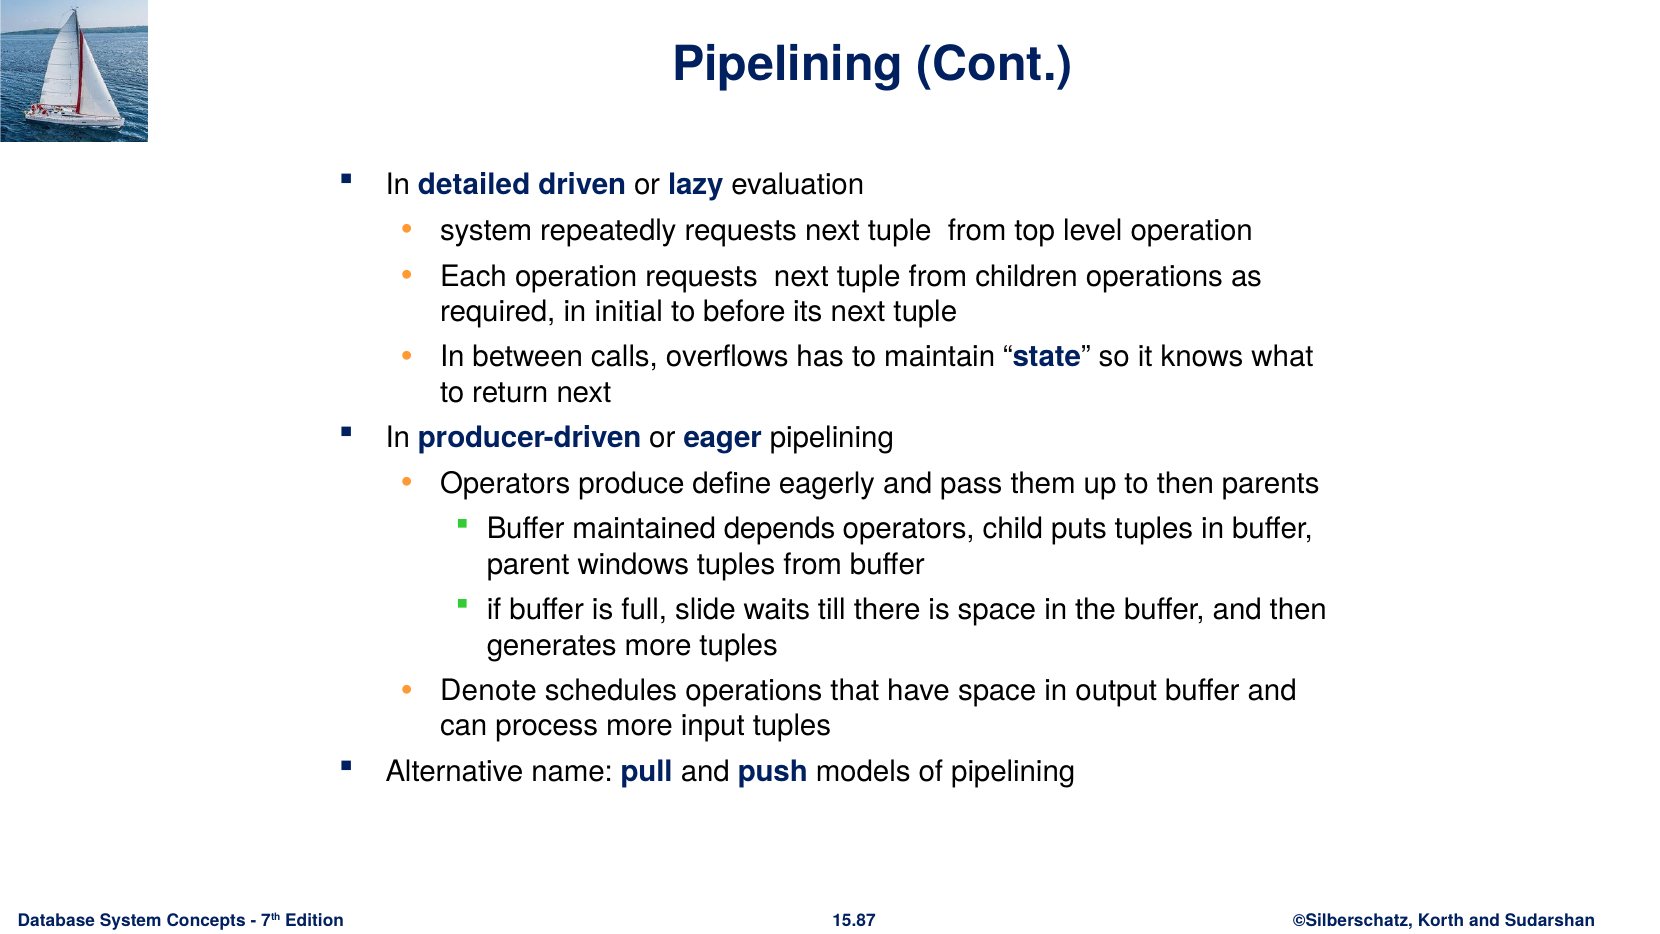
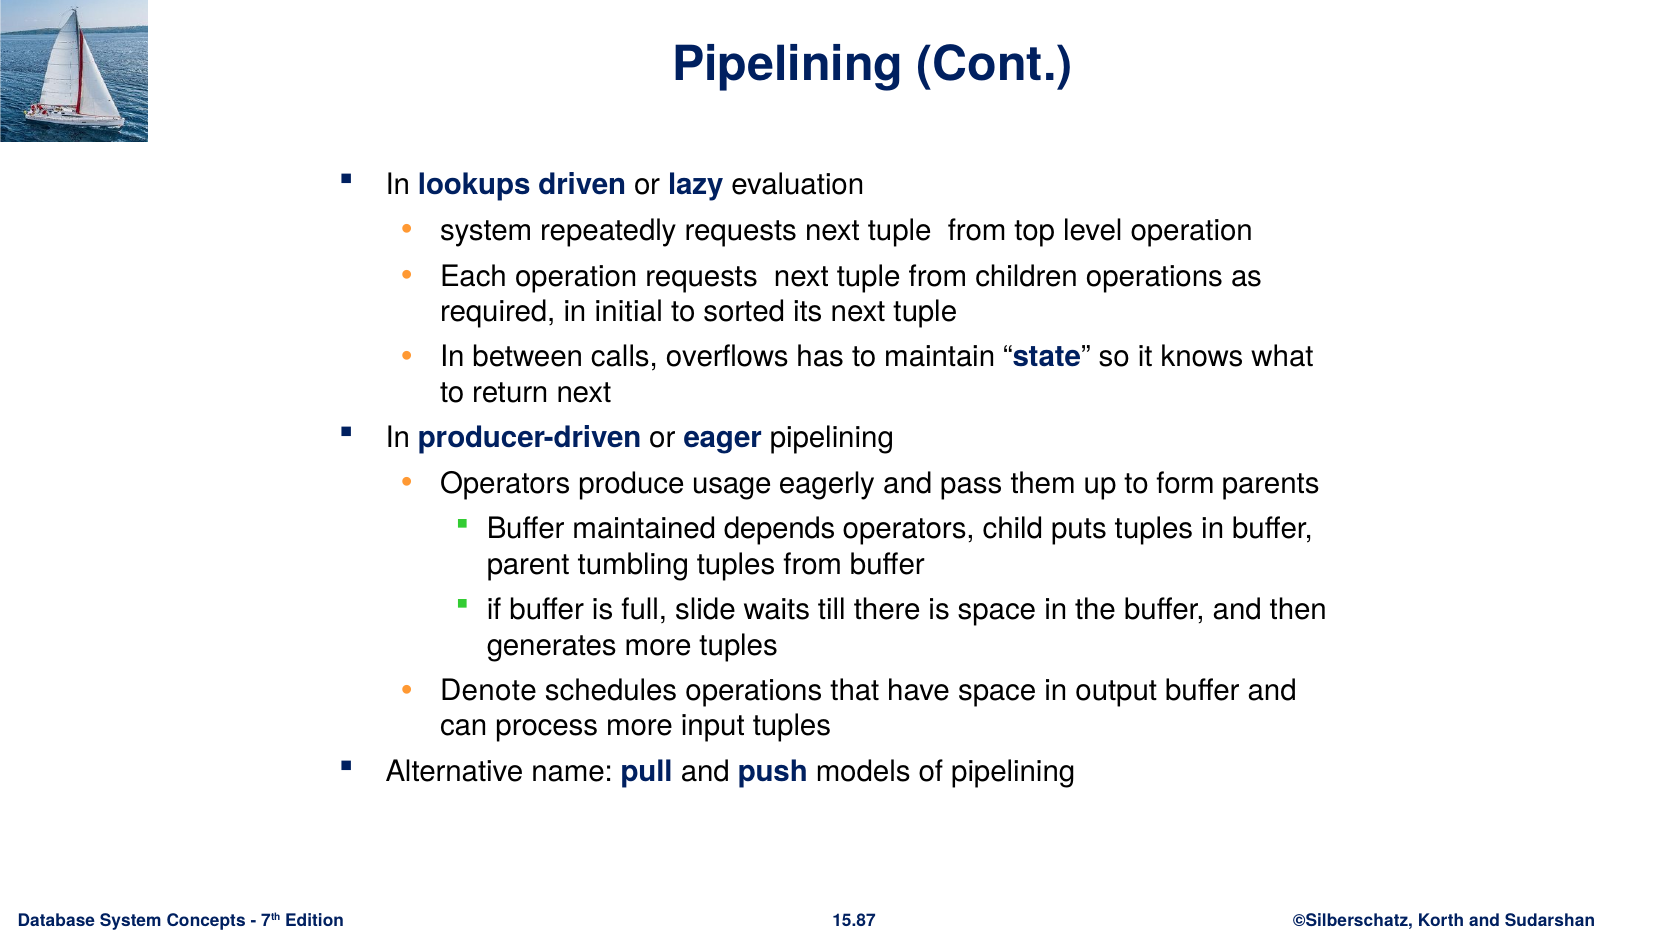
detailed: detailed -> lookups
before: before -> sorted
define: define -> usage
to then: then -> form
windows: windows -> tumbling
